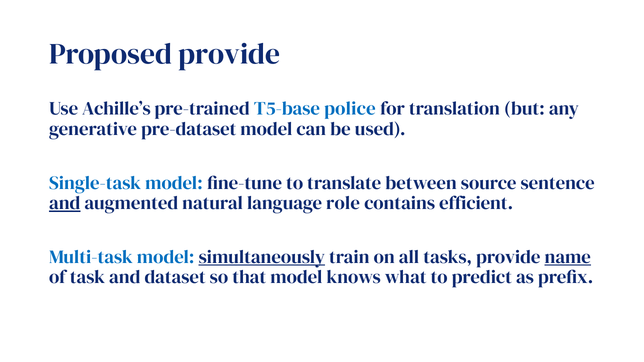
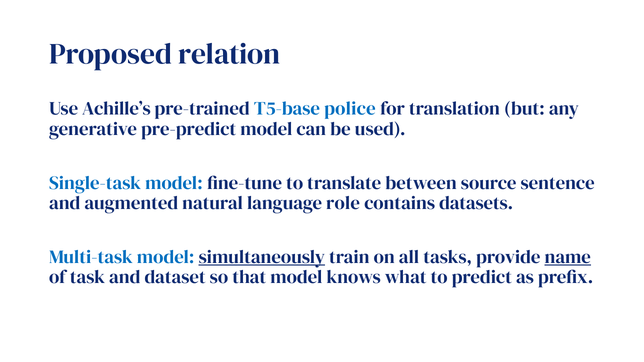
Proposed provide: provide -> relation
pre-dataset: pre-dataset -> pre-predict
and at (65, 203) underline: present -> none
efficient: efficient -> datasets
